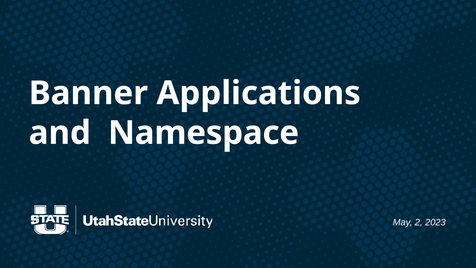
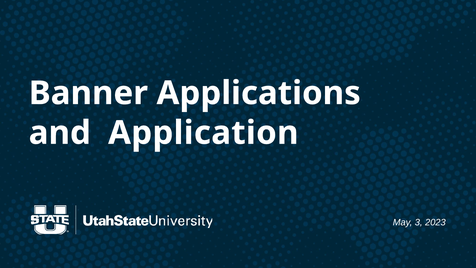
Namespace: Namespace -> Application
2: 2 -> 3
